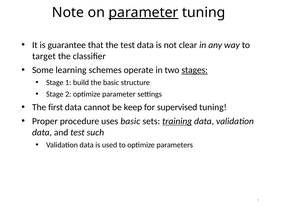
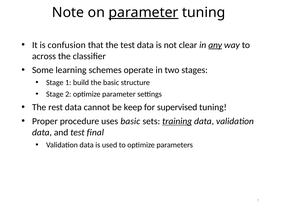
guarantee: guarantee -> confusion
any underline: none -> present
target: target -> across
stages underline: present -> none
first: first -> rest
such: such -> final
